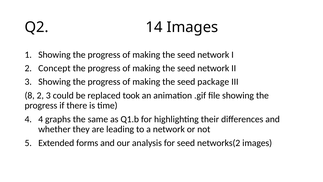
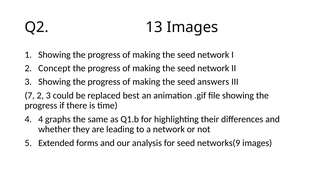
14: 14 -> 13
package: package -> answers
8: 8 -> 7
took: took -> best
networks(2: networks(2 -> networks(9
